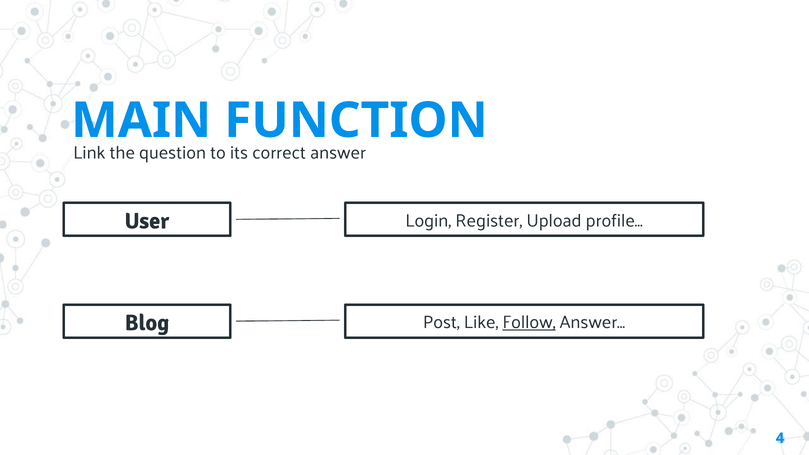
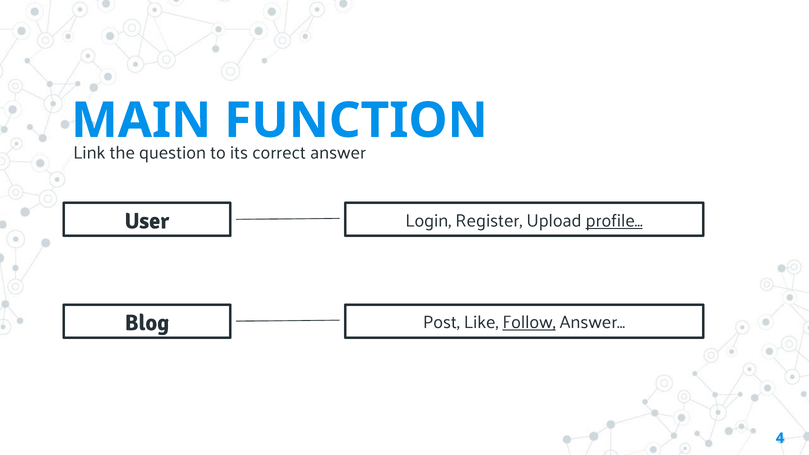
profile… underline: none -> present
